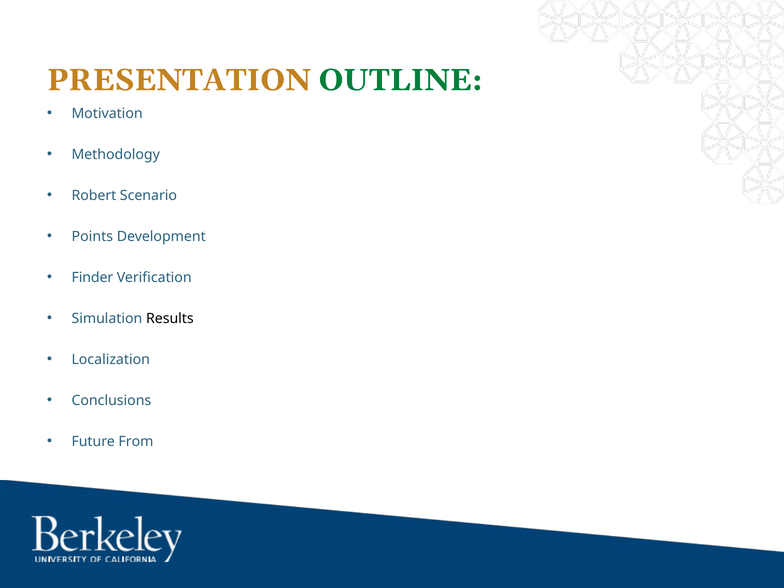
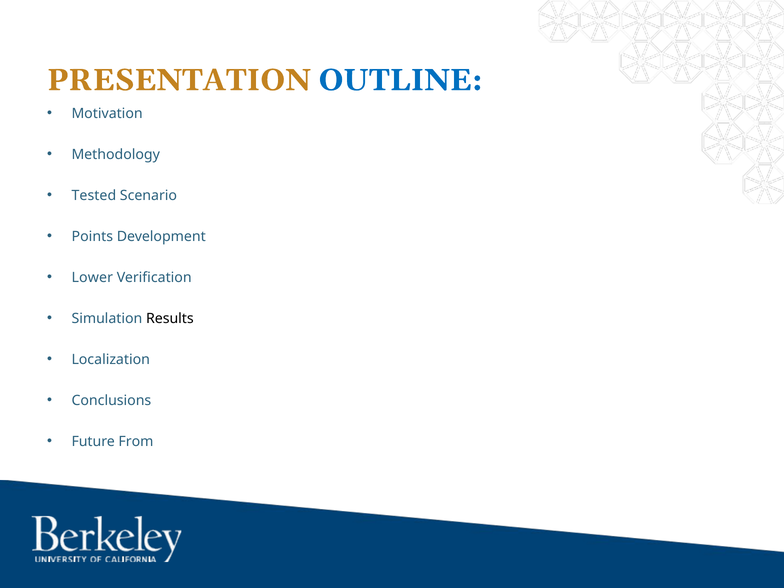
OUTLINE colour: green -> blue
Robert: Robert -> Tested
Finder: Finder -> Lower
